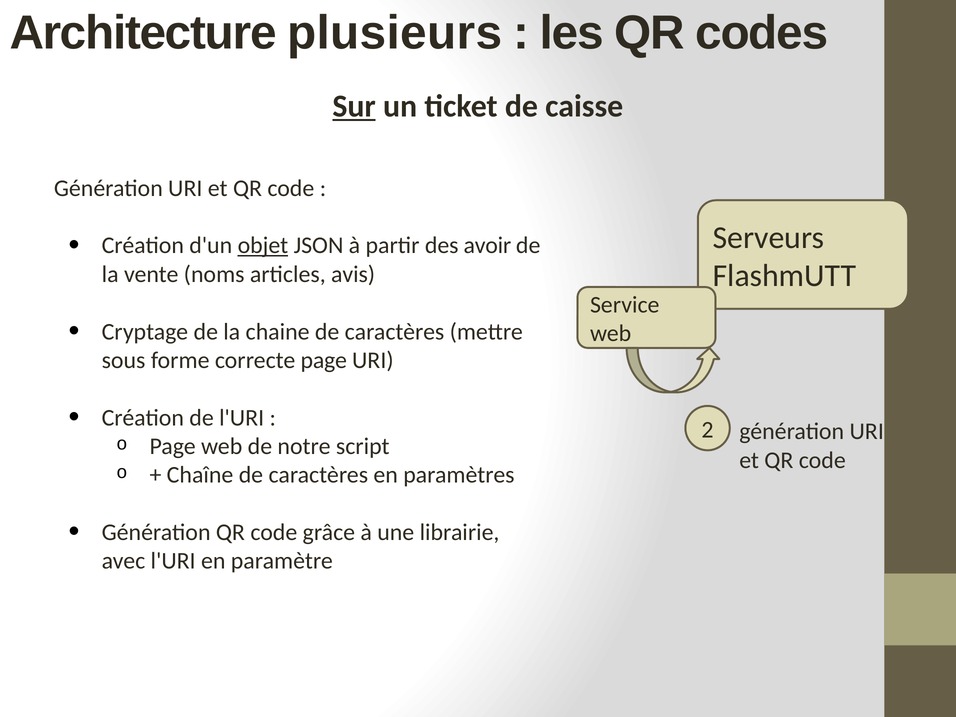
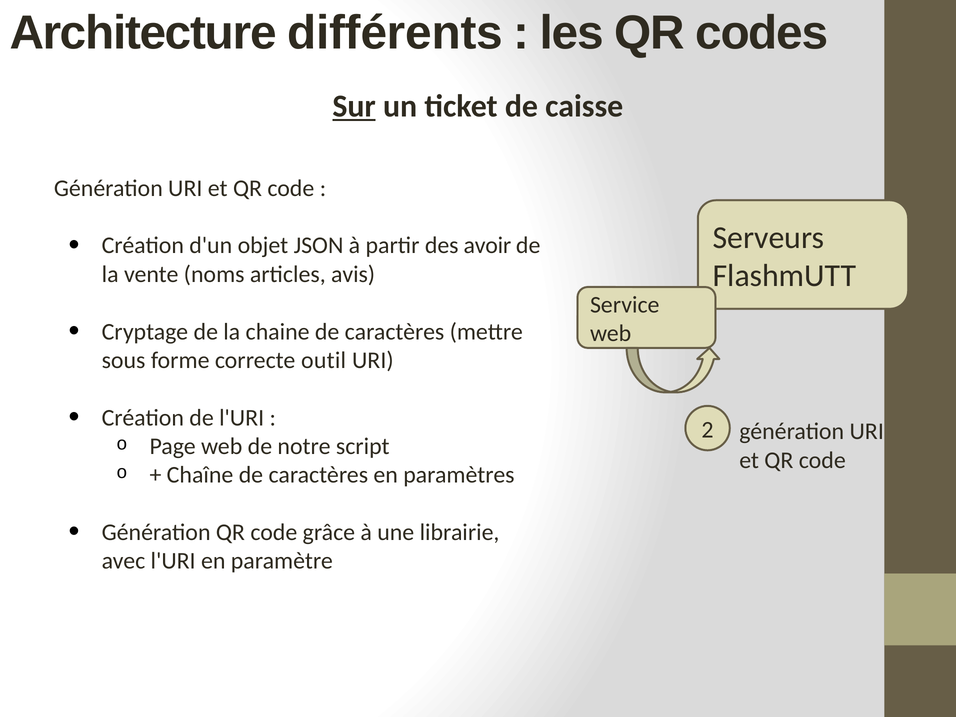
plusieurs: plusieurs -> différents
objet underline: present -> none
correcte page: page -> outil
